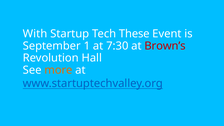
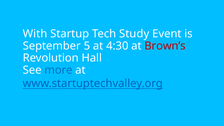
These: These -> Study
1: 1 -> 5
7:30: 7:30 -> 4:30
more colour: orange -> blue
